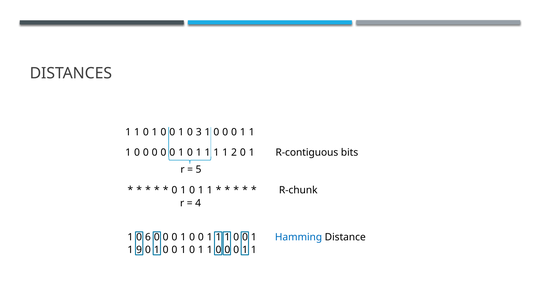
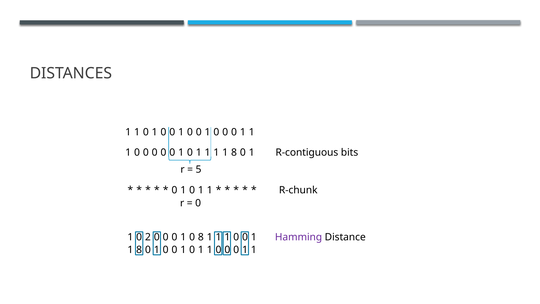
3 at (199, 132): 3 -> 0
1 1 2: 2 -> 8
4 at (198, 203): 4 -> 0
6: 6 -> 2
0 at (201, 237): 0 -> 8
Hamming colour: blue -> purple
9 at (139, 250): 9 -> 8
